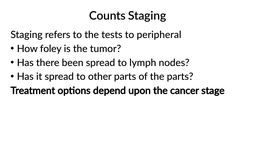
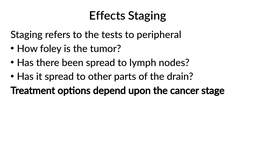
Counts: Counts -> Effects
the parts: parts -> drain
